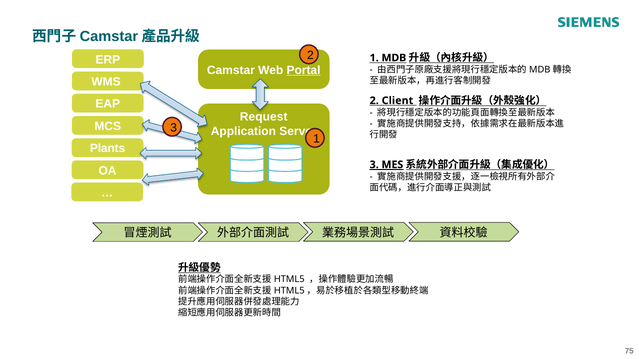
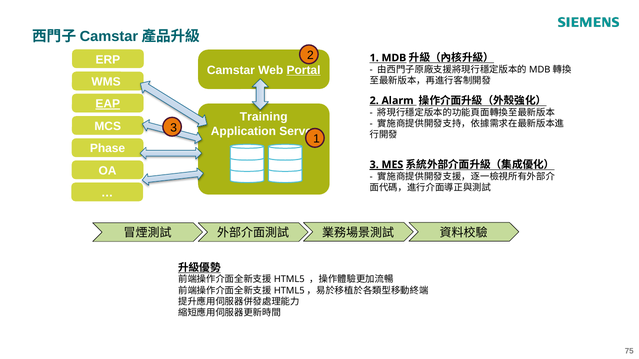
EAP underline: none -> present
Client: Client -> Alarm
Request: Request -> Training
Plants: Plants -> Phase
